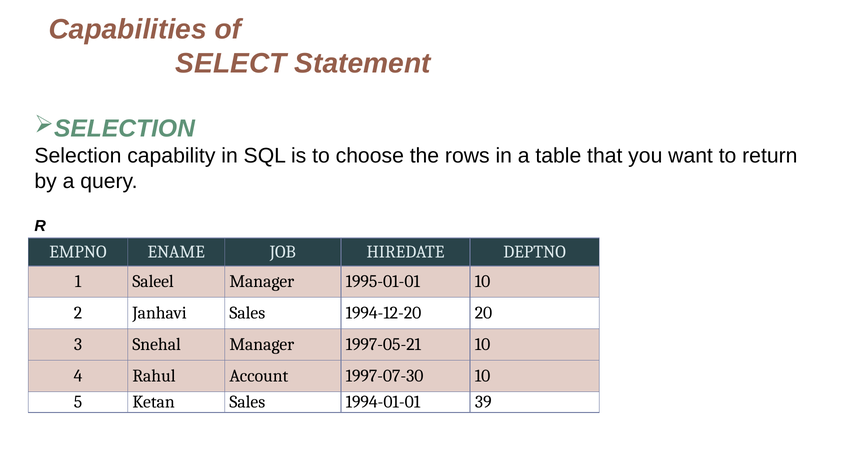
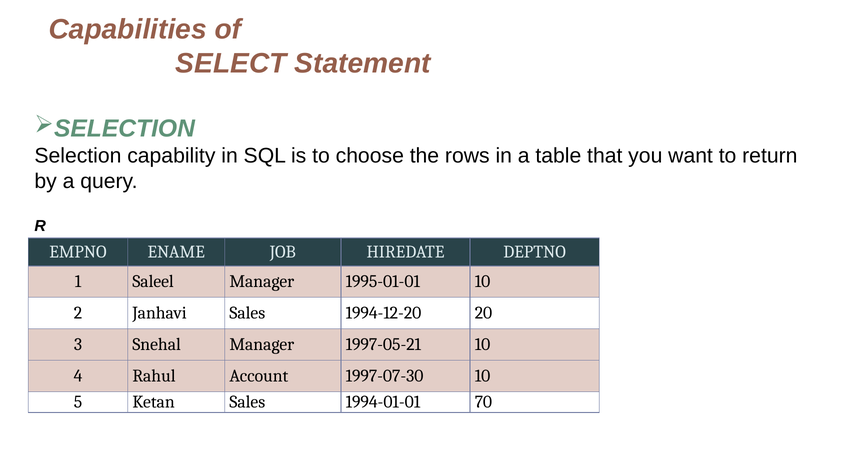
39: 39 -> 70
